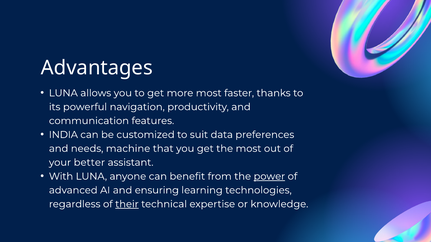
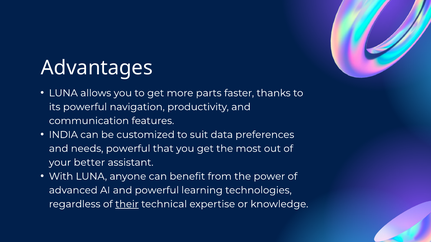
more most: most -> parts
needs machine: machine -> powerful
power underline: present -> none
and ensuring: ensuring -> powerful
